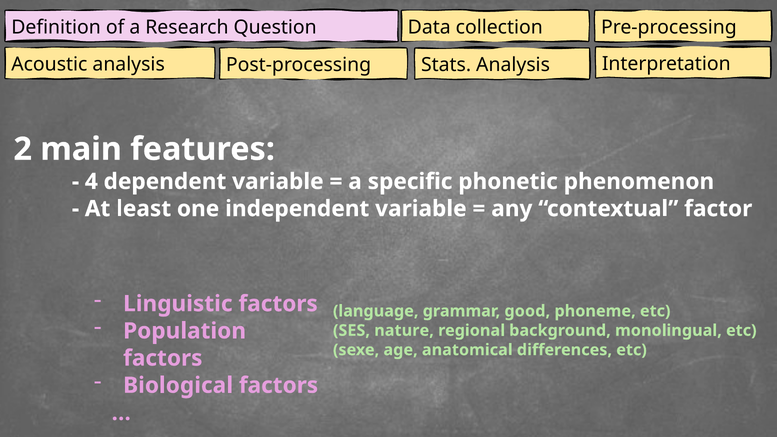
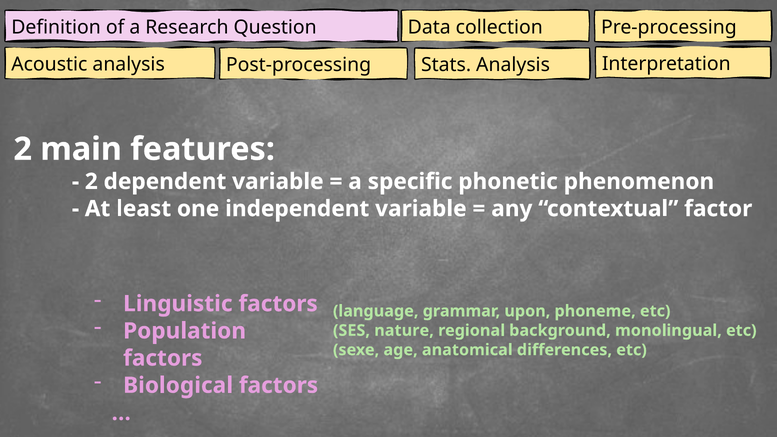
4 at (91, 182): 4 -> 2
good: good -> upon
